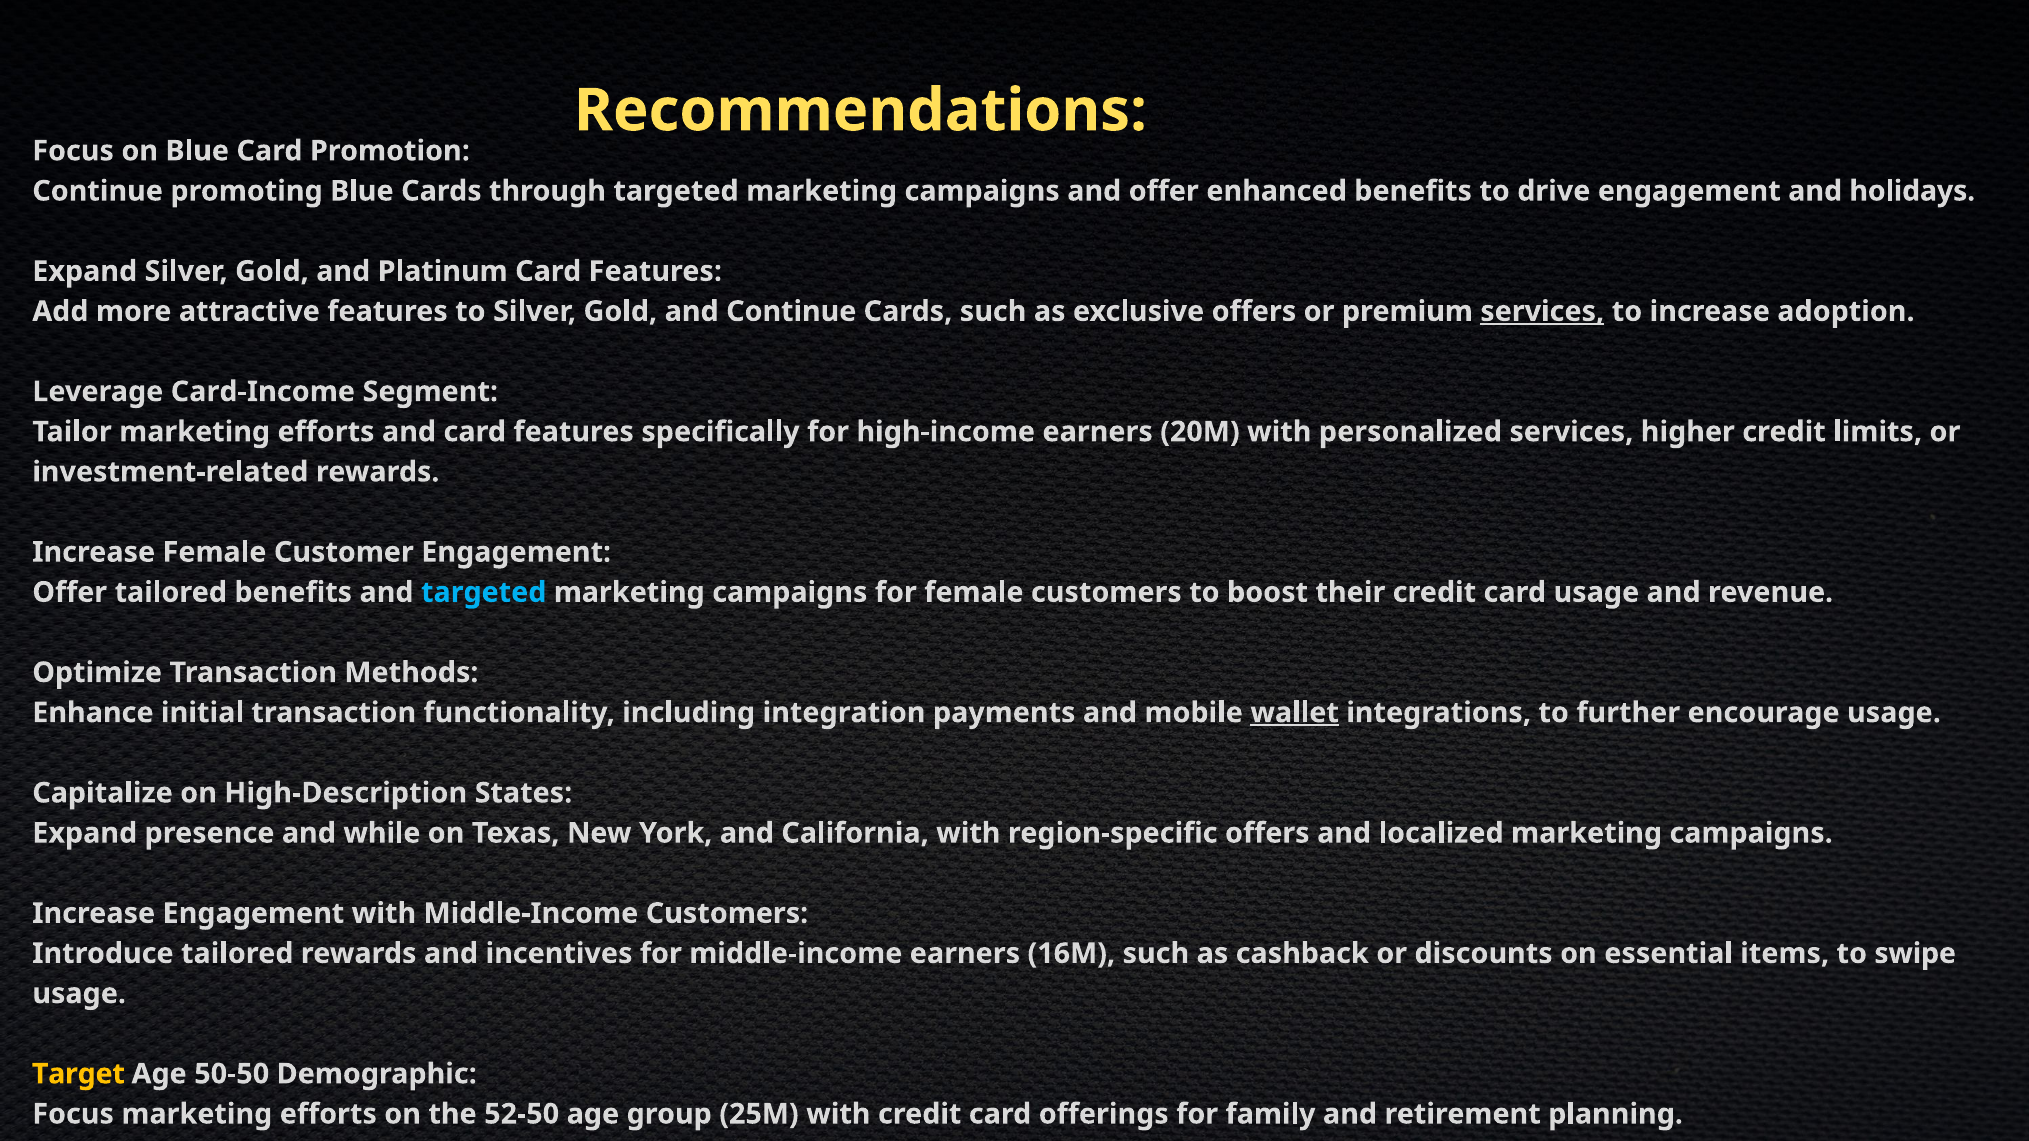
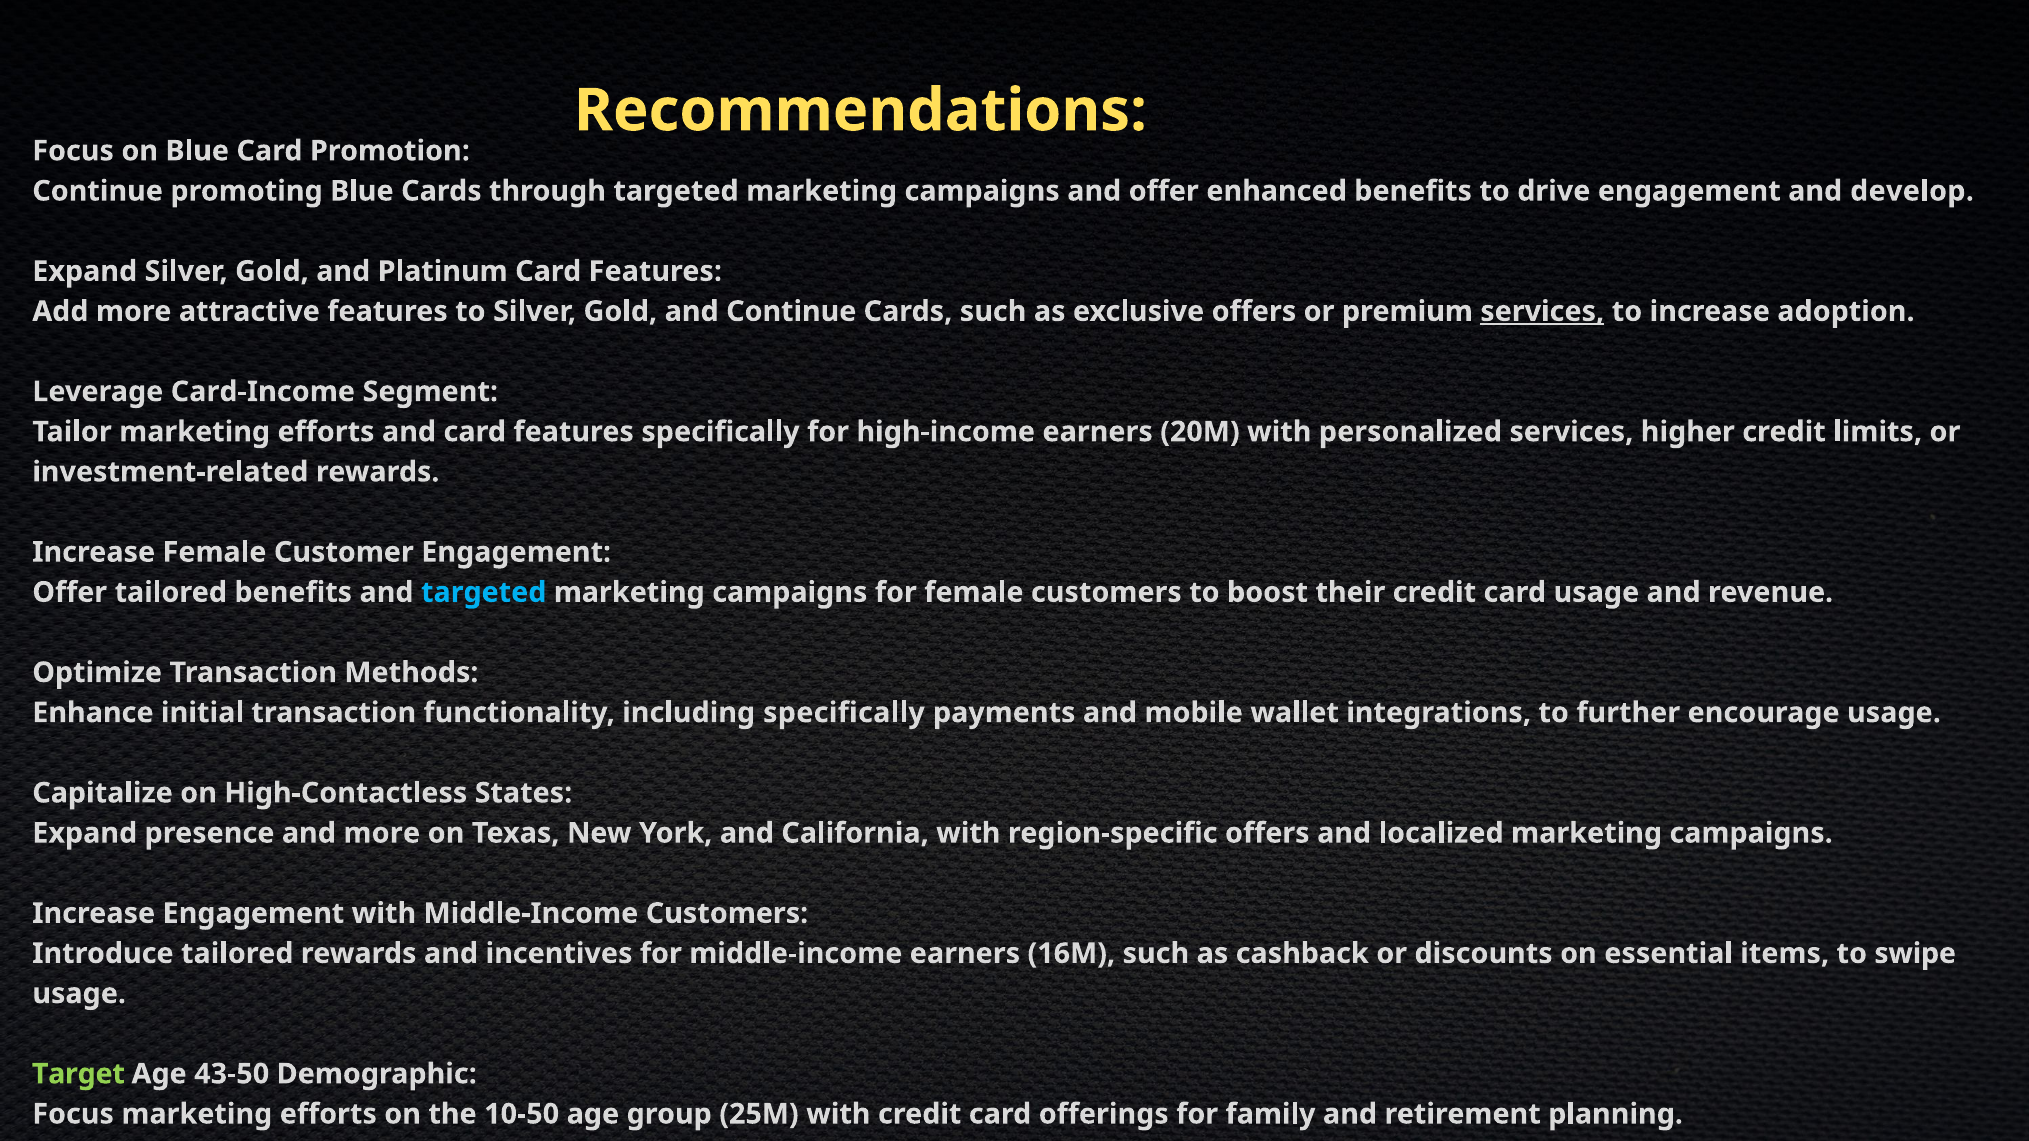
holidays: holidays -> develop
including integration: integration -> specifically
wallet underline: present -> none
High-Description: High-Description -> High-Contactless
and while: while -> more
Target colour: yellow -> light green
50-50: 50-50 -> 43-50
52-50: 52-50 -> 10-50
